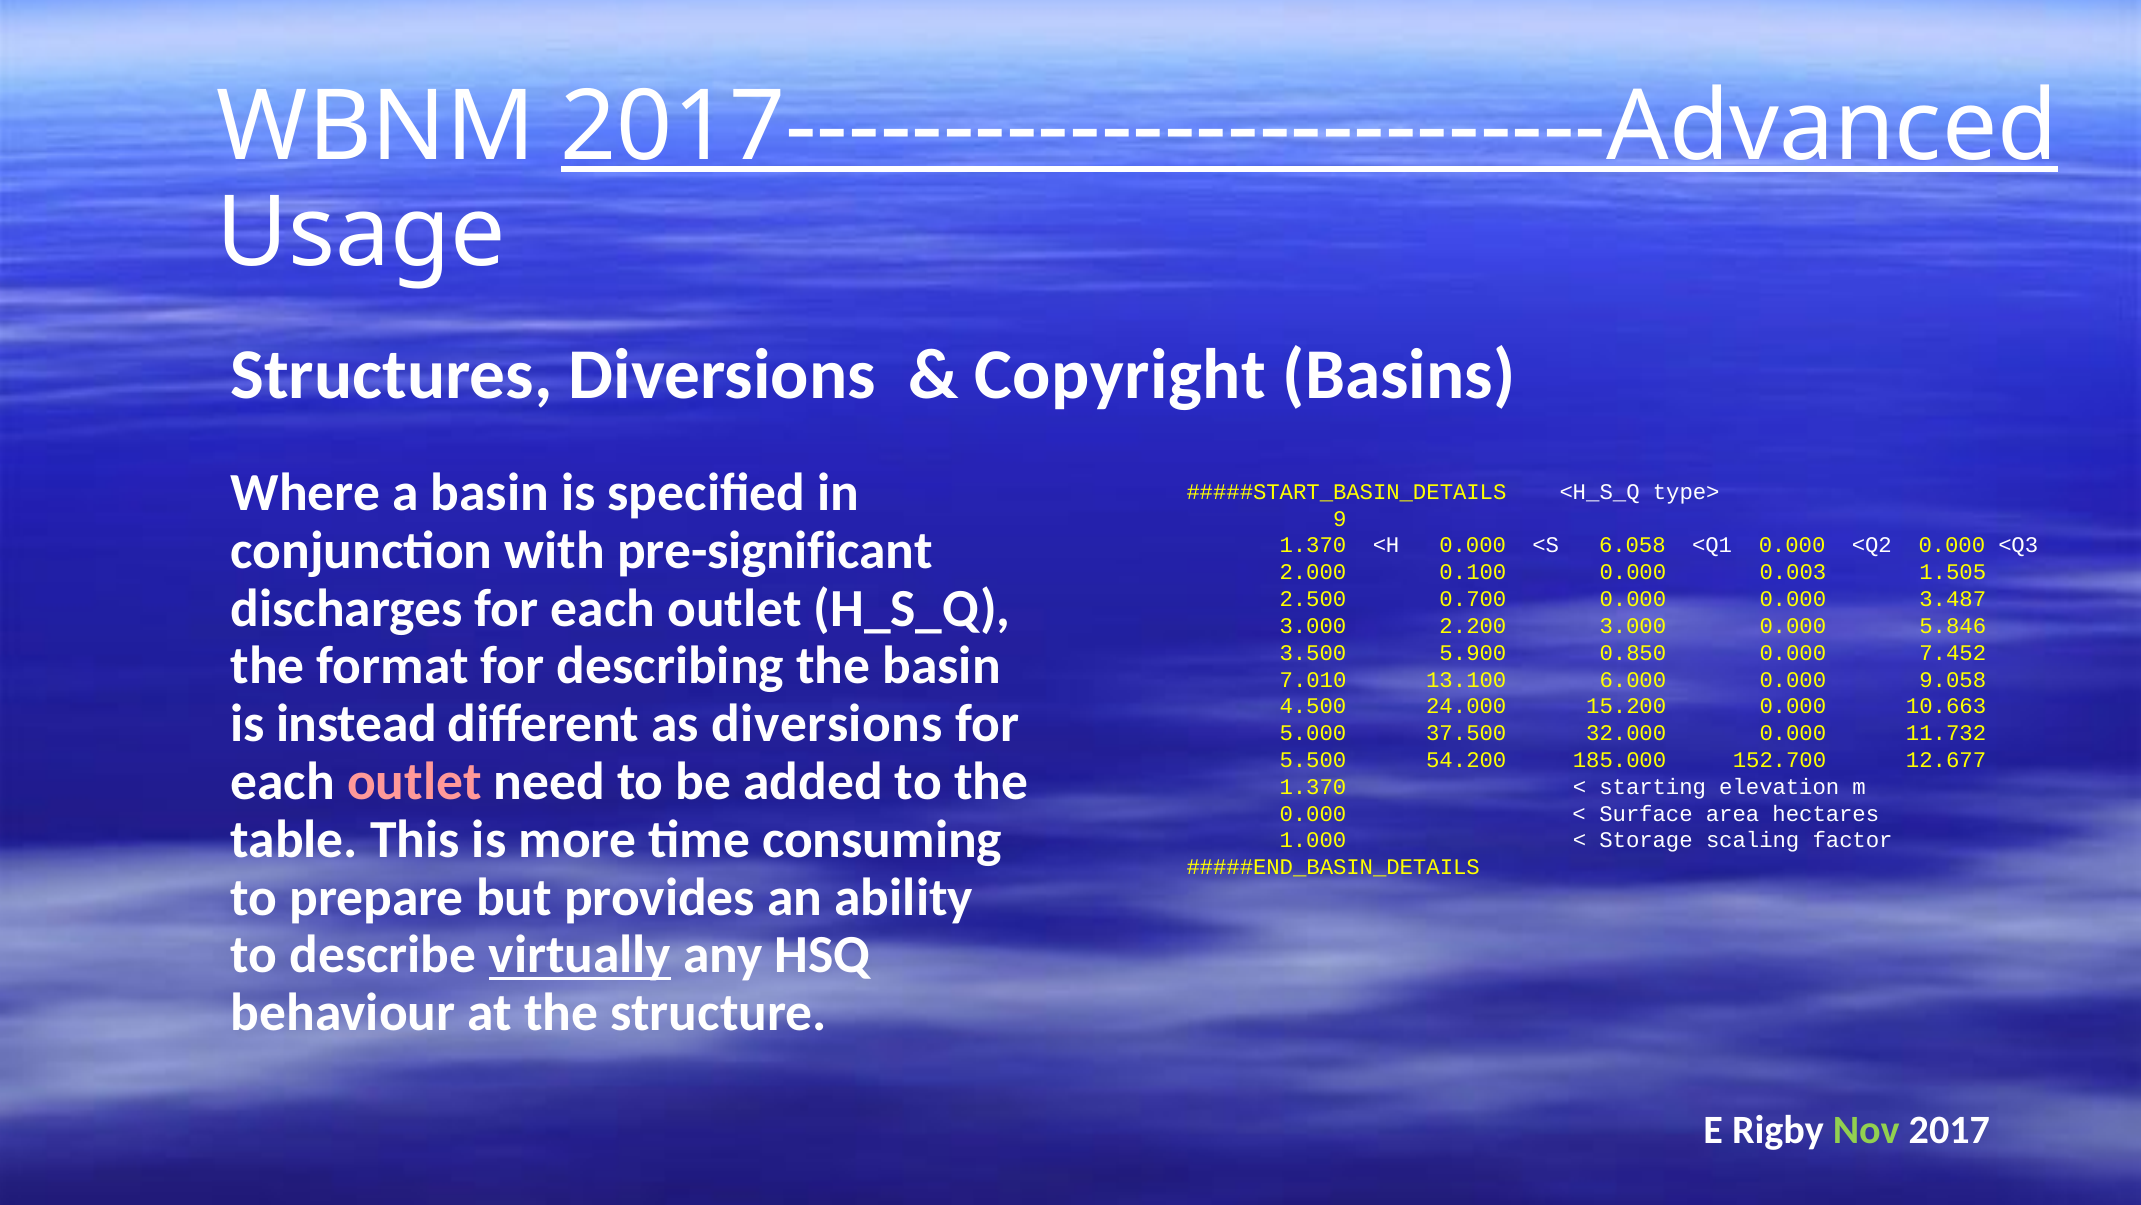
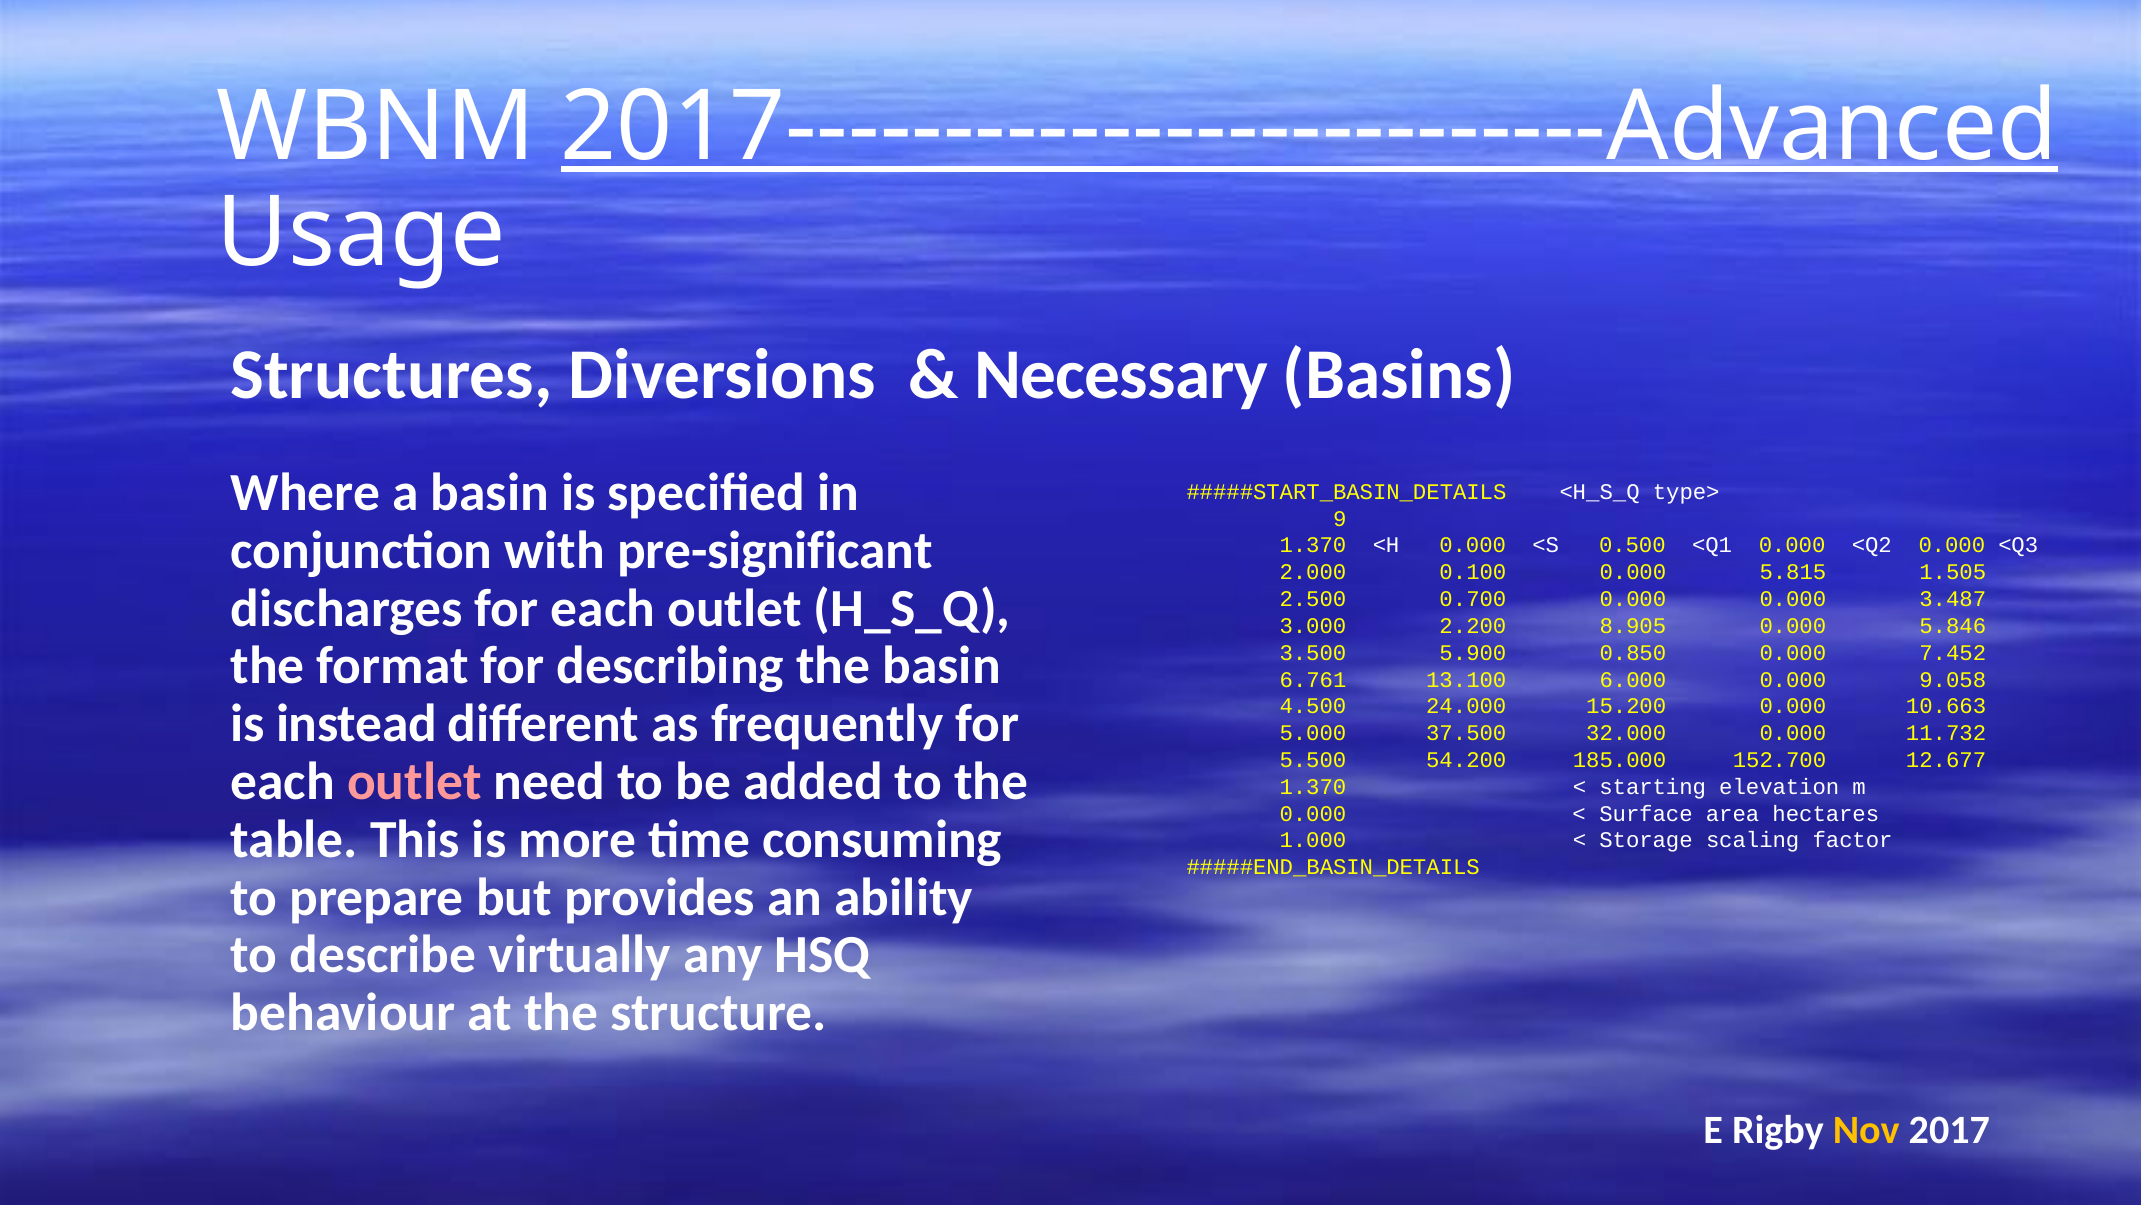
Copyright: Copyright -> Necessary
6.058: 6.058 -> 0.500
0.003: 0.003 -> 5.815
2.200 3.000: 3.000 -> 8.905
7.010: 7.010 -> 6.761
as diversions: diversions -> frequently
virtually underline: present -> none
Nov colour: light green -> yellow
